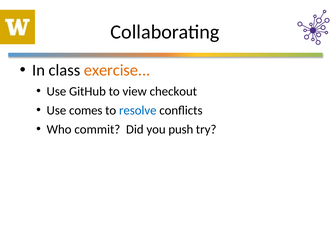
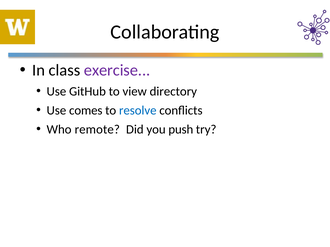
exercise colour: orange -> purple
checkout: checkout -> directory
commit: commit -> remote
